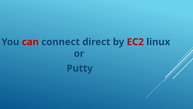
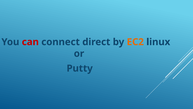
EC2 colour: red -> orange
